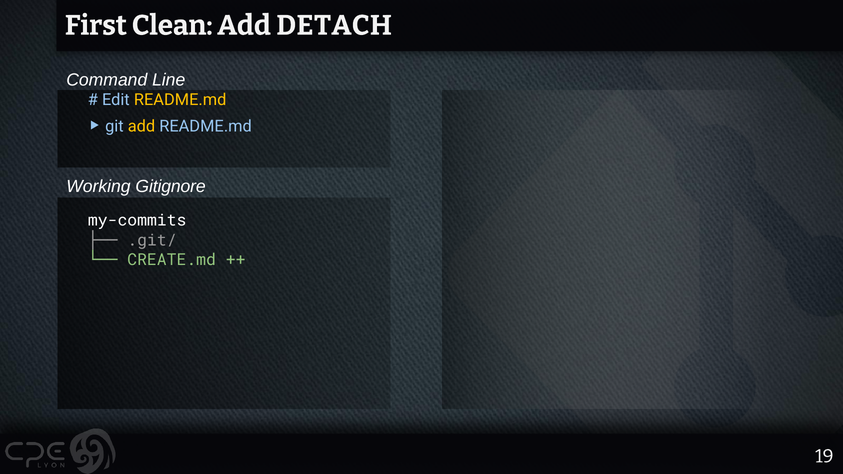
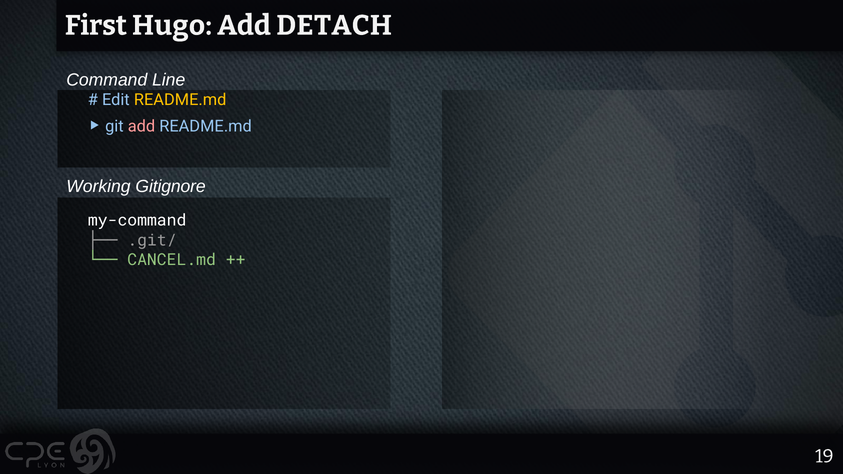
Clean: Clean -> Hugo
add at (141, 127) colour: yellow -> pink
my-commits: my-commits -> my-command
CREATE.md: CREATE.md -> CANCEL.md
